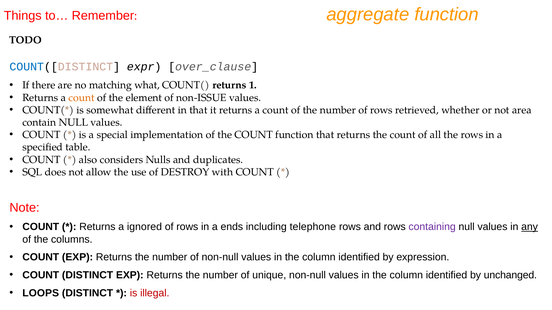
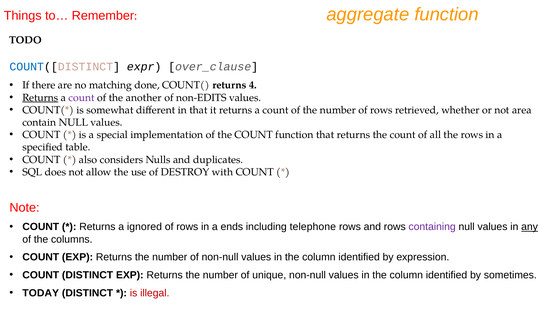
what: what -> done
1: 1 -> 4
Returns at (40, 98) underline: none -> present
count at (82, 98) colour: orange -> purple
element: element -> another
non-ISSUE: non-ISSUE -> non-EDITS
unchanged: unchanged -> sometimes
LOOPS: LOOPS -> TODAY
